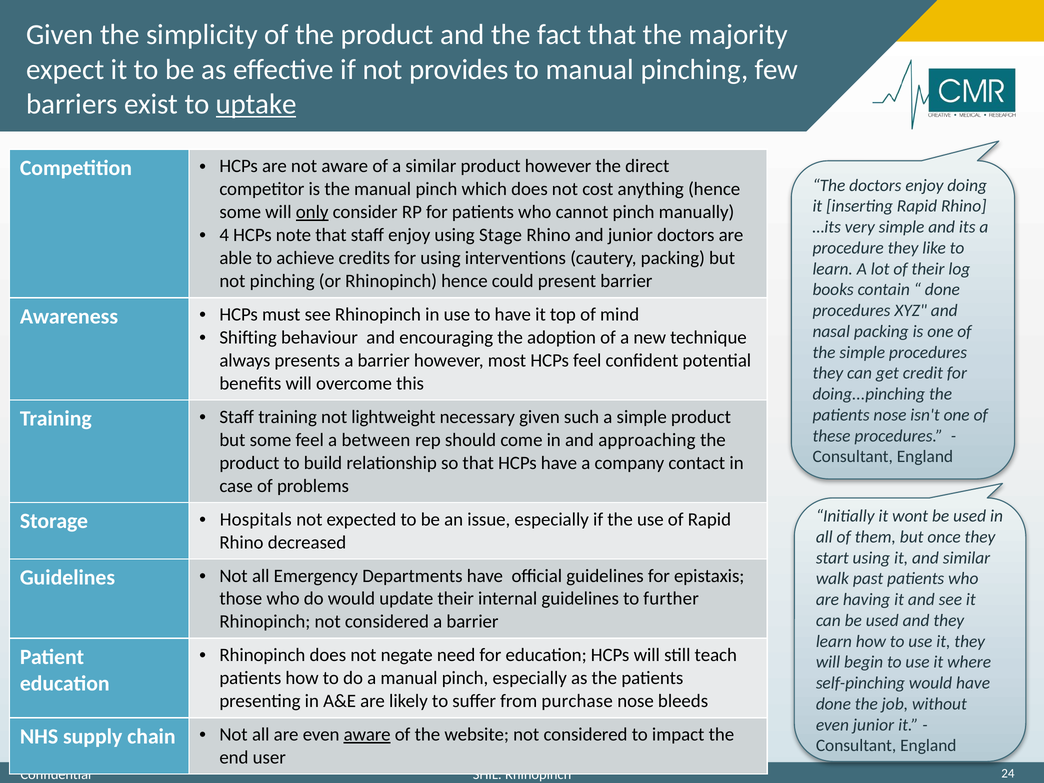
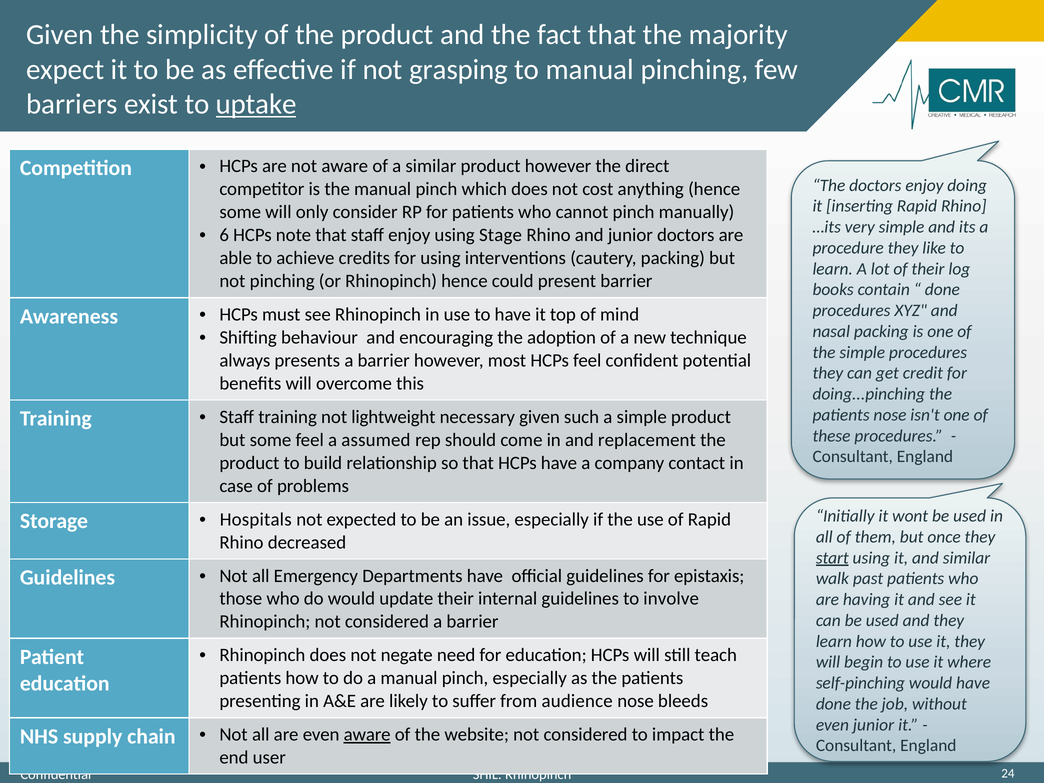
provides: provides -> grasping
only underline: present -> none
4: 4 -> 6
between: between -> assumed
approaching: approaching -> replacement
start underline: none -> present
further: further -> involve
purchase: purchase -> audience
